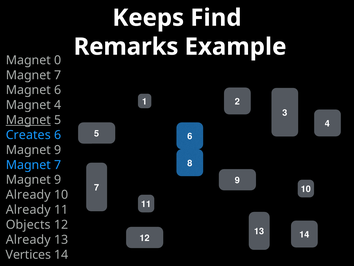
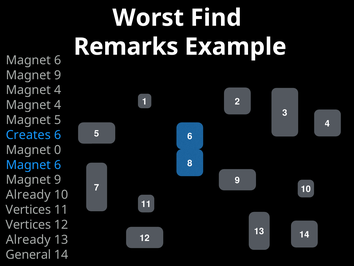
Keeps: Keeps -> Worst
0 at (58, 60): 0 -> 6
7 at (58, 75): 7 -> 9
6 at (58, 90): 6 -> 4
Magnet at (28, 120) underline: present -> none
9 at (58, 150): 9 -> 0
7 at (58, 165): 7 -> 6
Already at (28, 209): Already -> Vertices
Objects at (28, 224): Objects -> Vertices
Vertices: Vertices -> General
